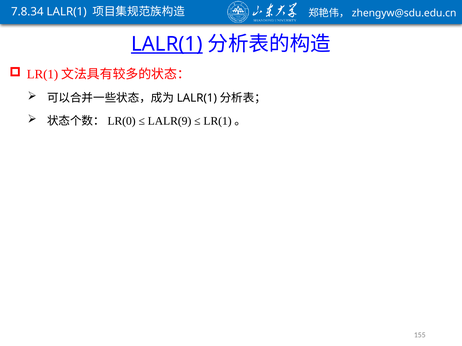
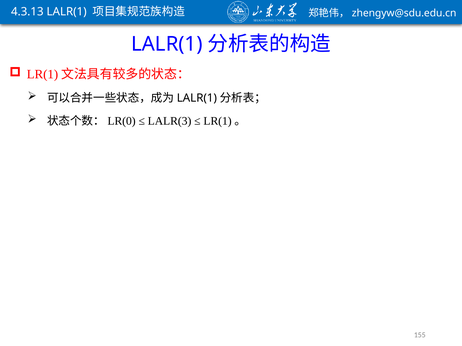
7.8.34: 7.8.34 -> 4.3.13
LALR(1 at (167, 44) underline: present -> none
LALR(9: LALR(9 -> LALR(3
